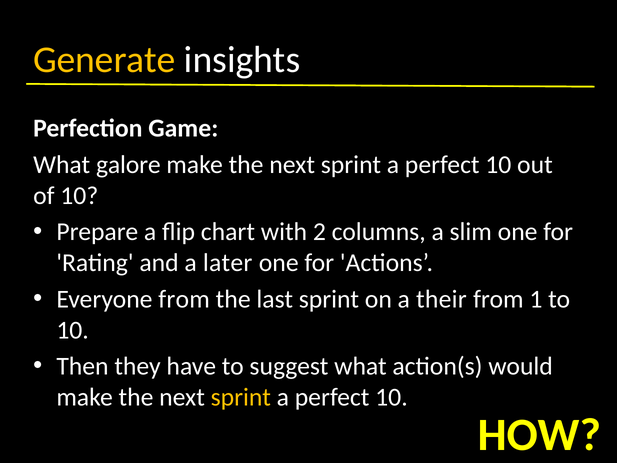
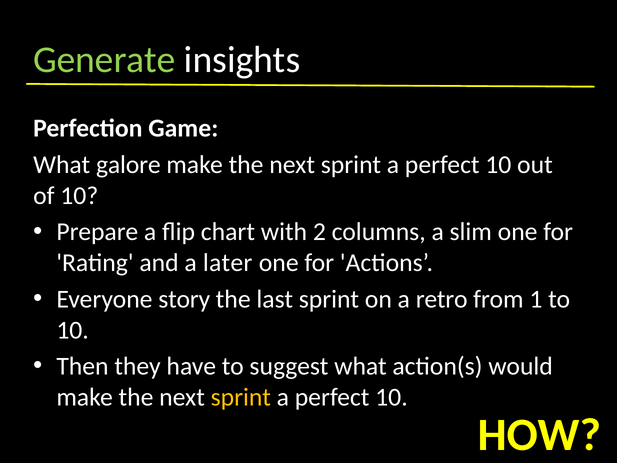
Generate colour: yellow -> light green
Everyone from: from -> story
their: their -> retro
